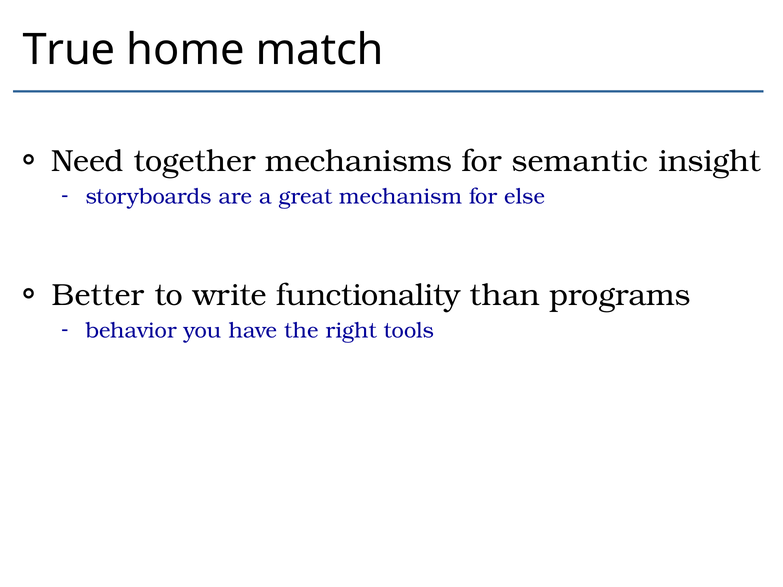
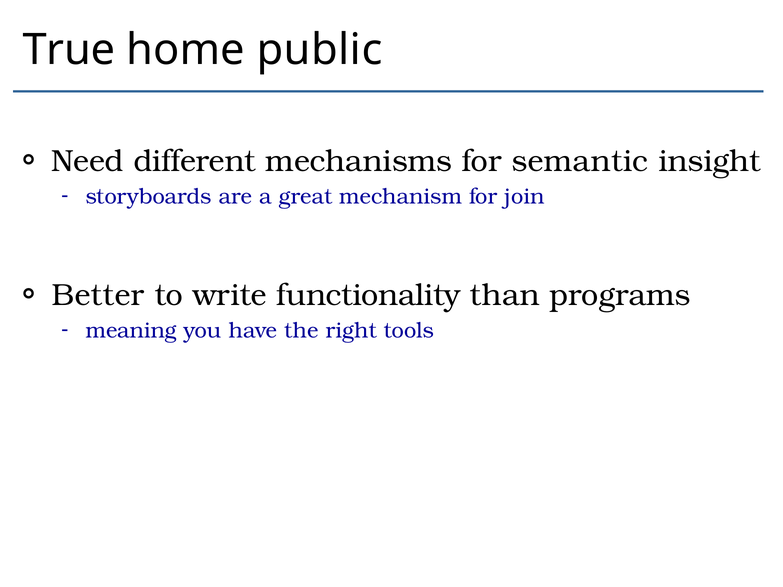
match: match -> public
together: together -> different
else: else -> join
behavior: behavior -> meaning
